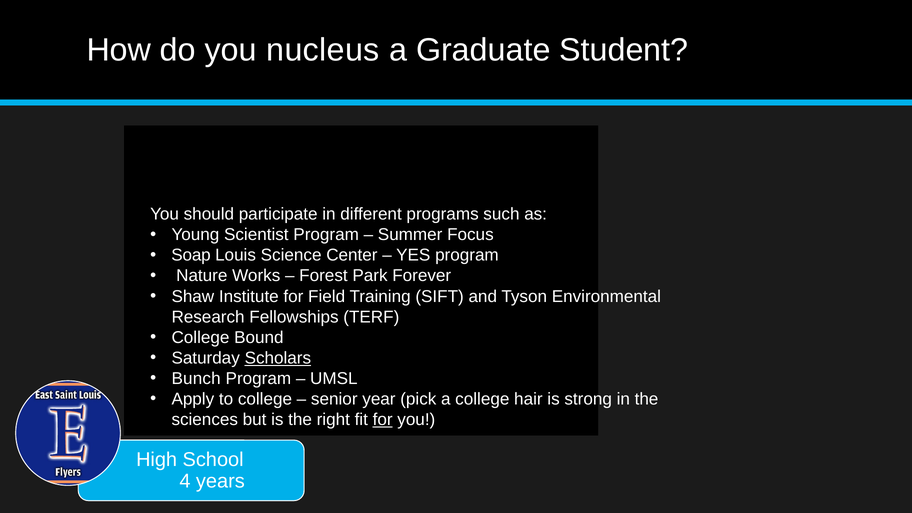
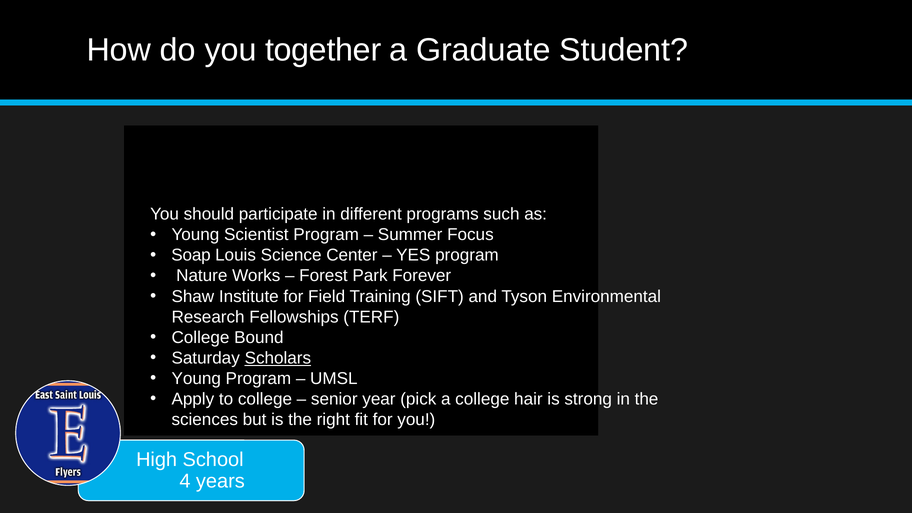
nucleus: nucleus -> together
Bunch at (196, 378): Bunch -> Young
for at (383, 419) underline: present -> none
